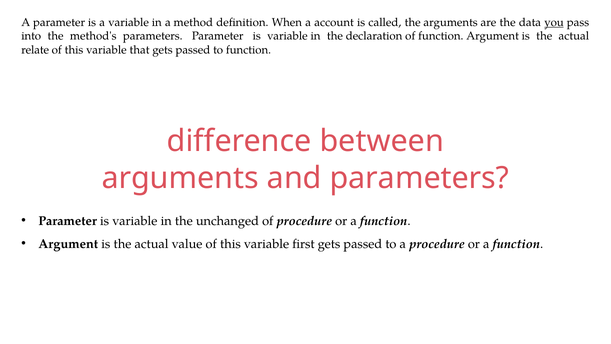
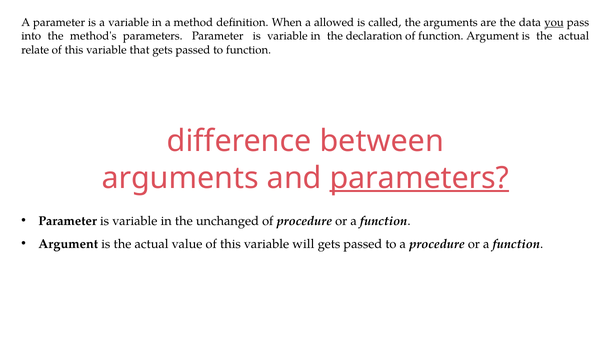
account: account -> allowed
parameters at (419, 178) underline: none -> present
first: first -> will
